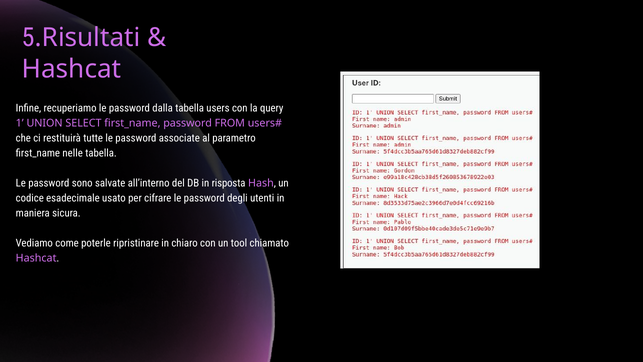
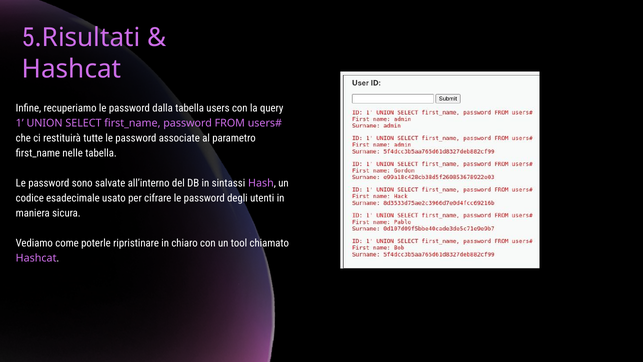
risposta: risposta -> sintassi
